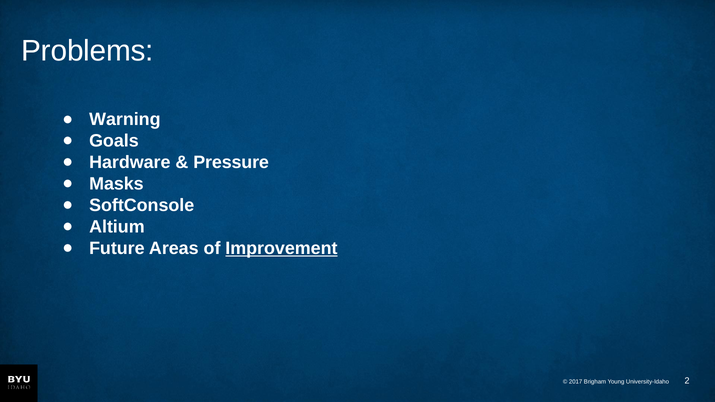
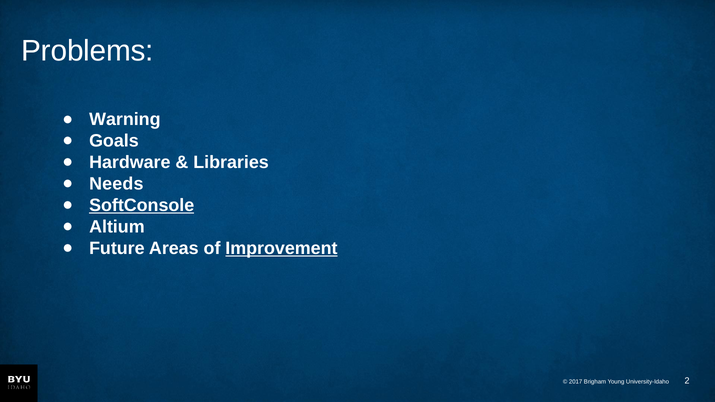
Pressure: Pressure -> Libraries
Masks: Masks -> Needs
SoftConsole underline: none -> present
